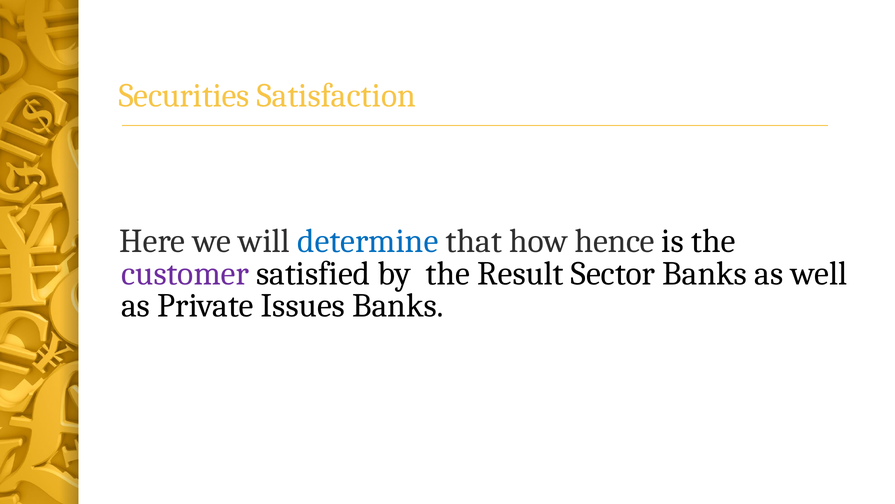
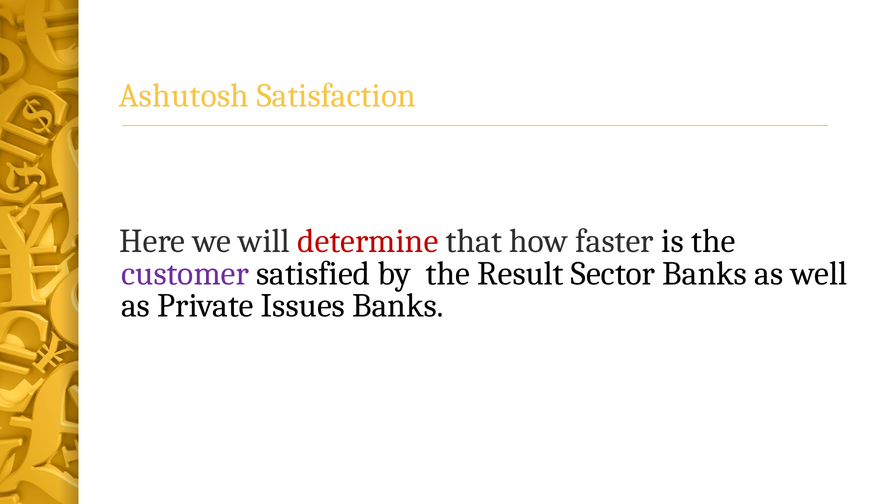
Securities: Securities -> Ashutosh
determine colour: blue -> red
hence: hence -> faster
